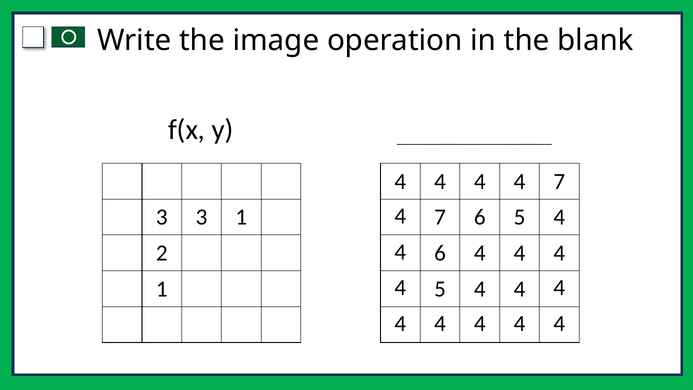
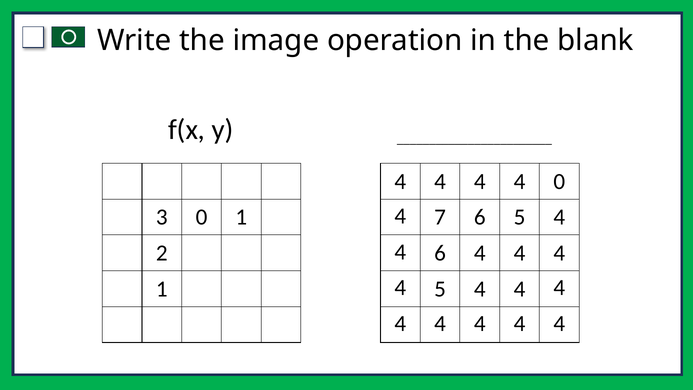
4 4 7: 7 -> 0
3 3: 3 -> 0
